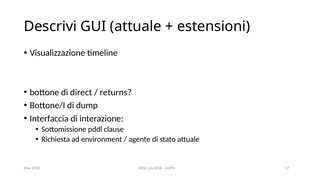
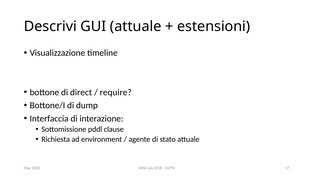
returns: returns -> require
